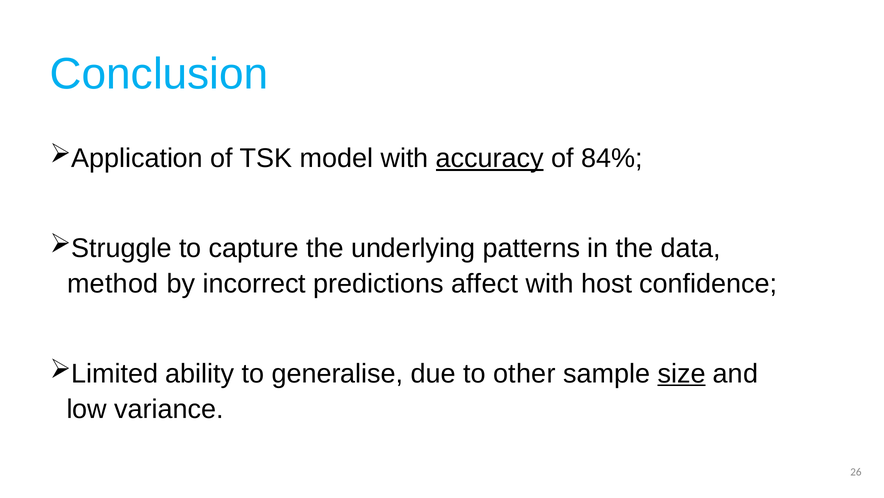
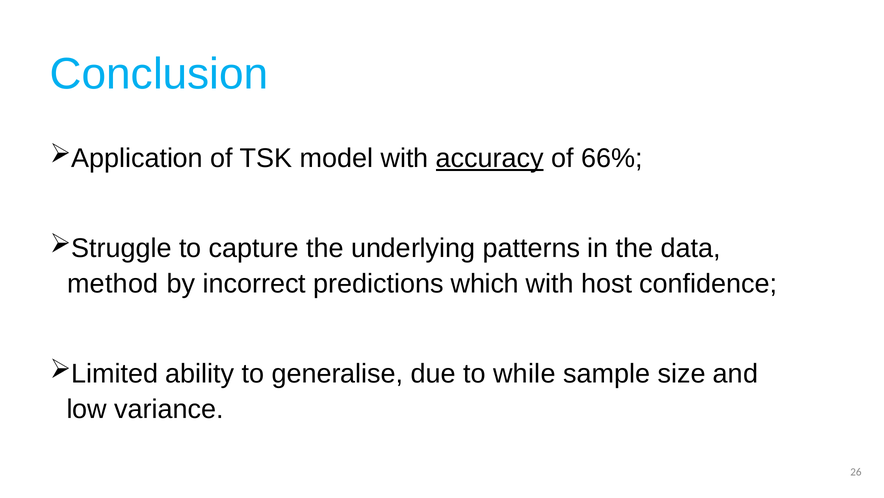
84%: 84% -> 66%
affect: affect -> which
other: other -> while
size underline: present -> none
